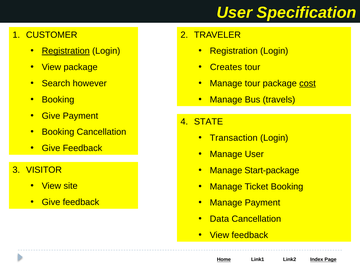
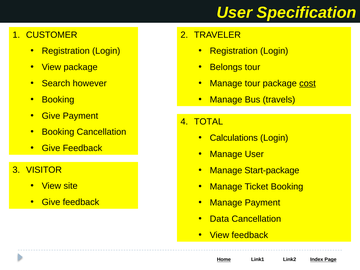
Registration at (66, 51) underline: present -> none
Creates: Creates -> Belongs
STATE: STATE -> TOTAL
Transaction: Transaction -> Calculations
